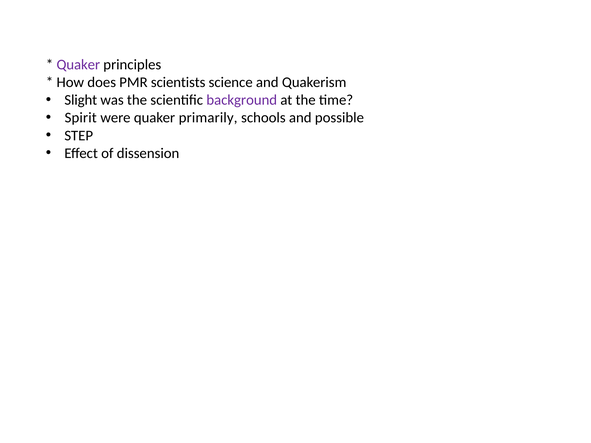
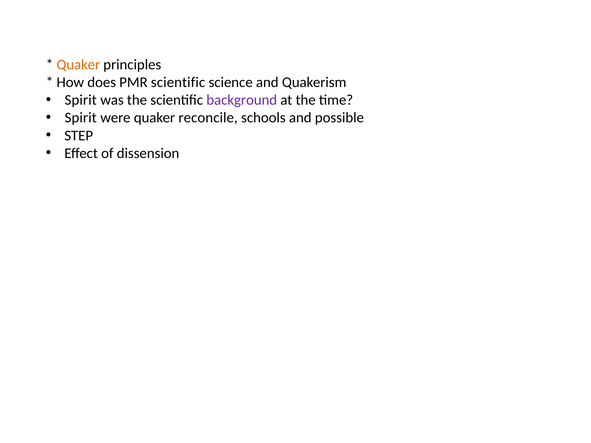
Quaker at (78, 65) colour: purple -> orange
PMR scientists: scientists -> scientific
Slight at (81, 100): Slight -> Spirit
primarily: primarily -> reconcile
